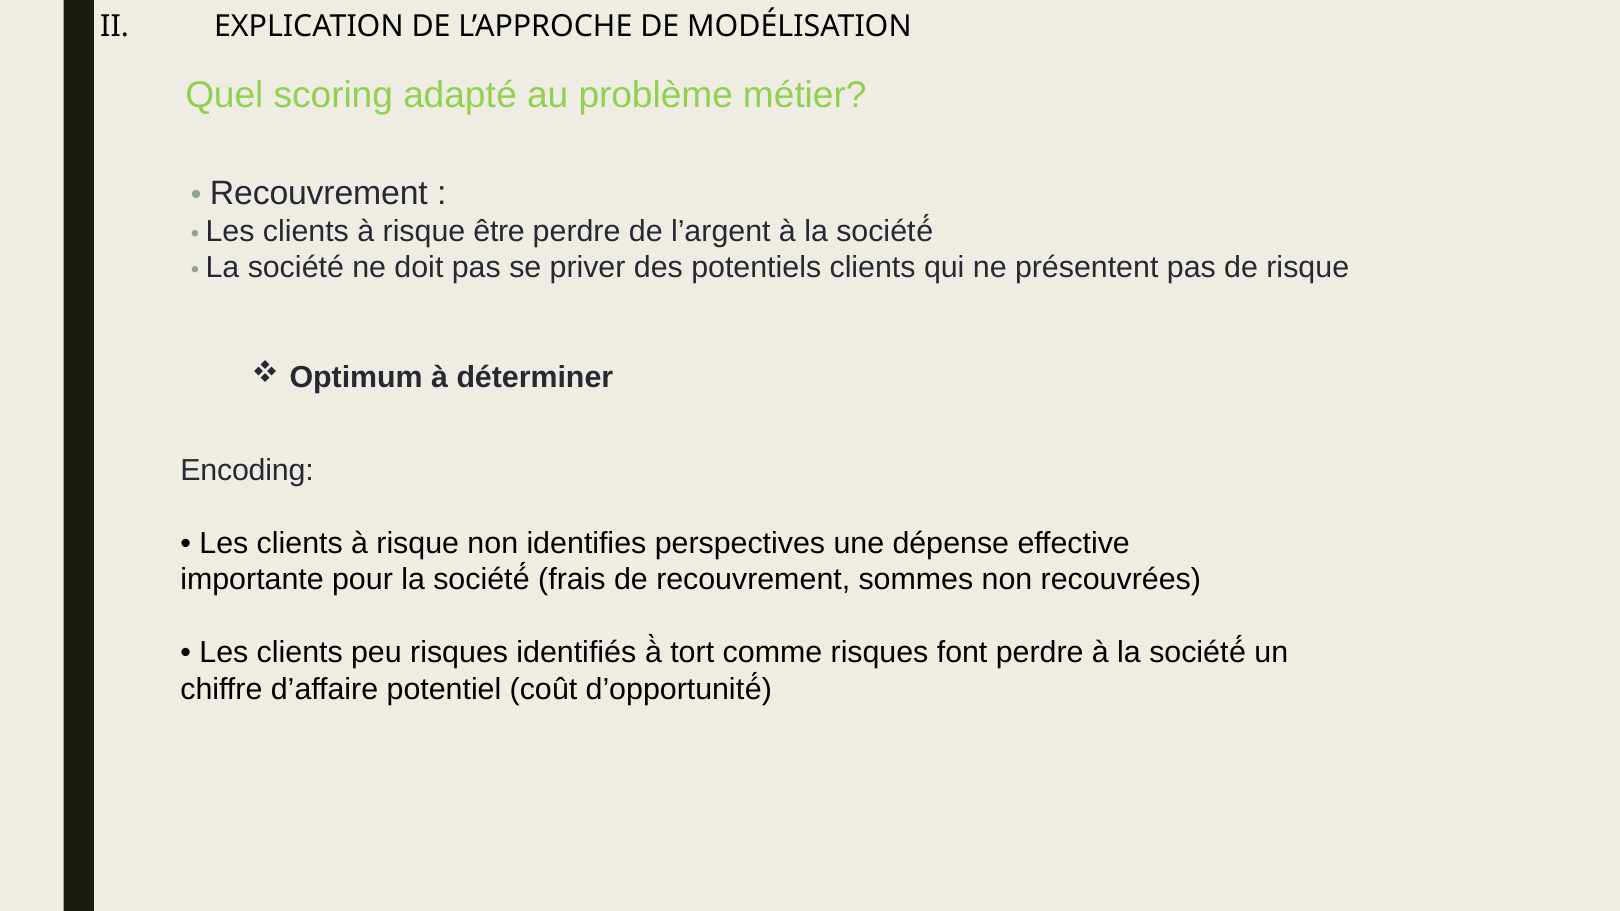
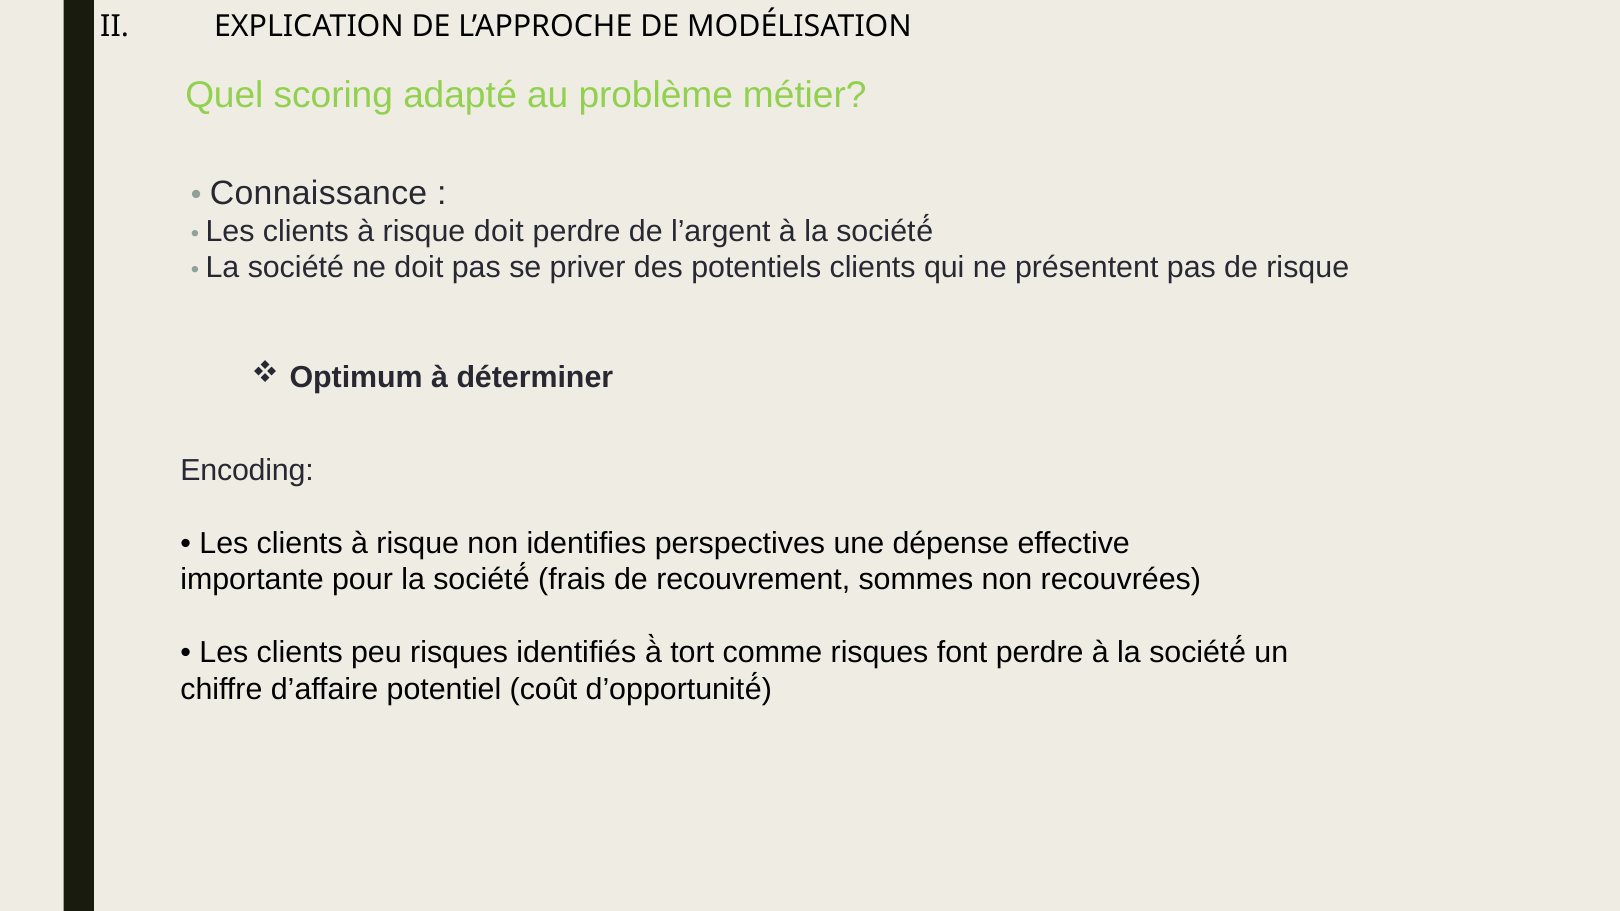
Recouvrement at (319, 193): Recouvrement -> Connaissance
risque être: être -> doit
